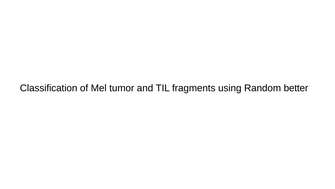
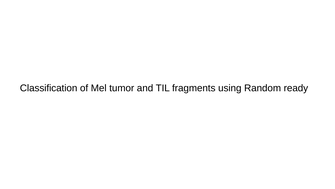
better: better -> ready
